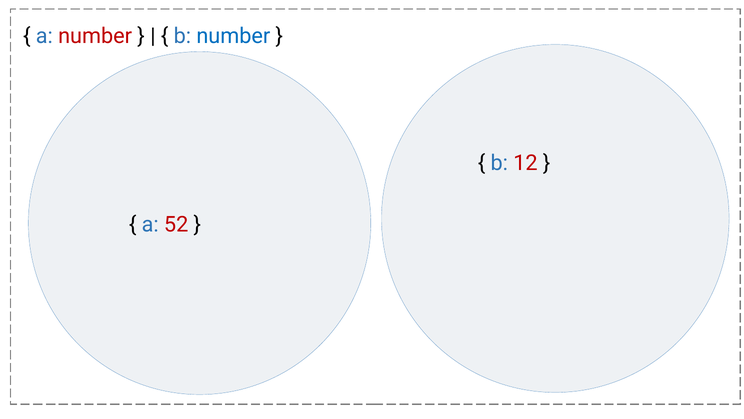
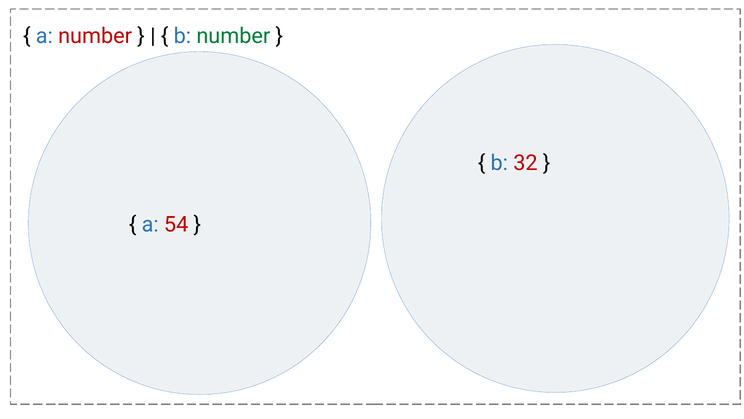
number at (233, 36) colour: blue -> green
12: 12 -> 32
52: 52 -> 54
